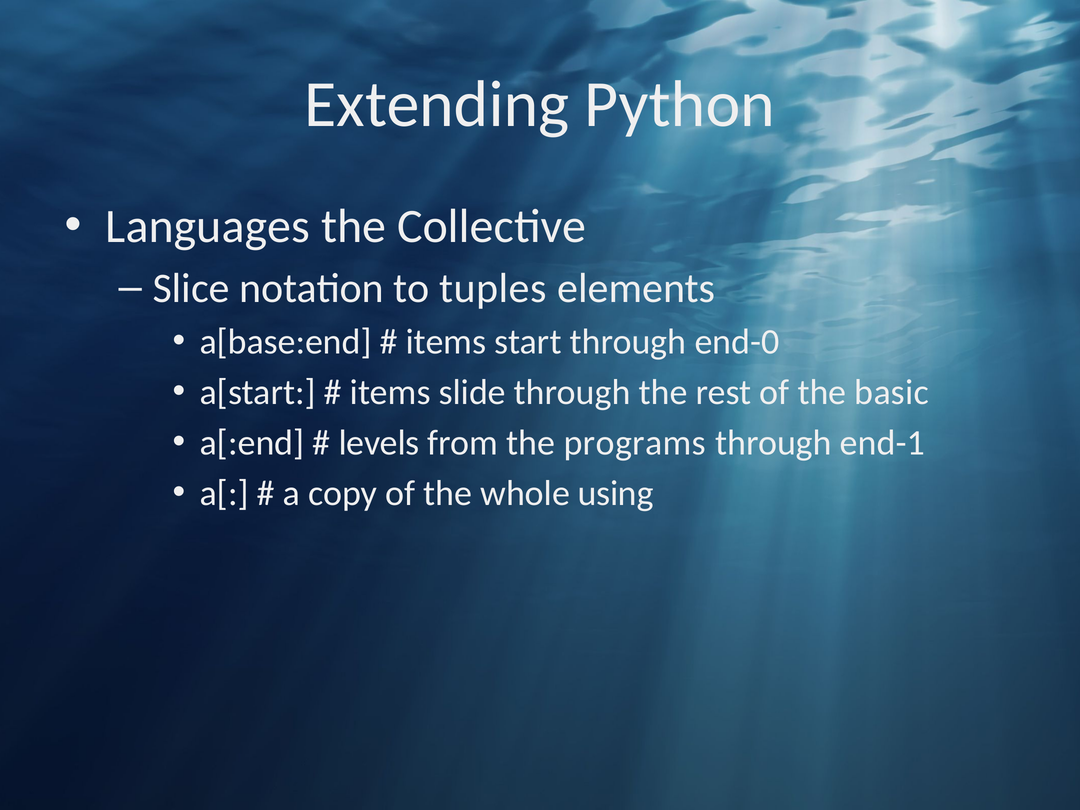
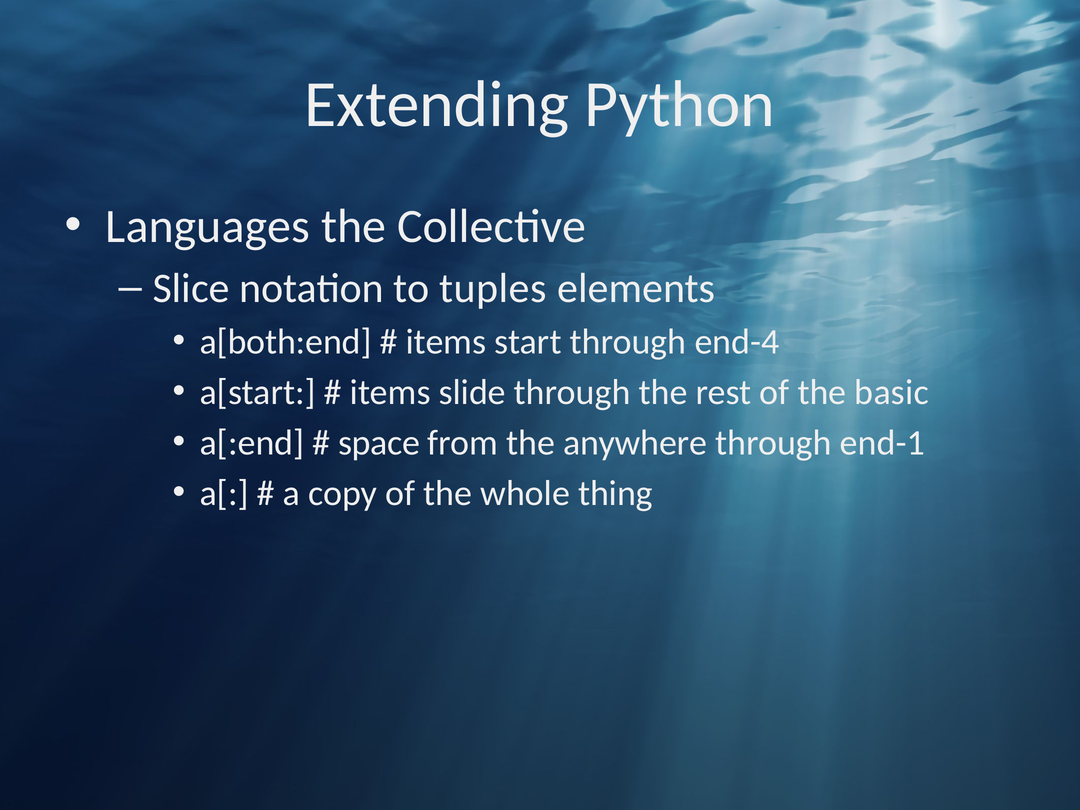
a[base:end: a[base:end -> a[both:end
end-0: end-0 -> end-4
levels: levels -> space
programs: programs -> anywhere
using: using -> thing
